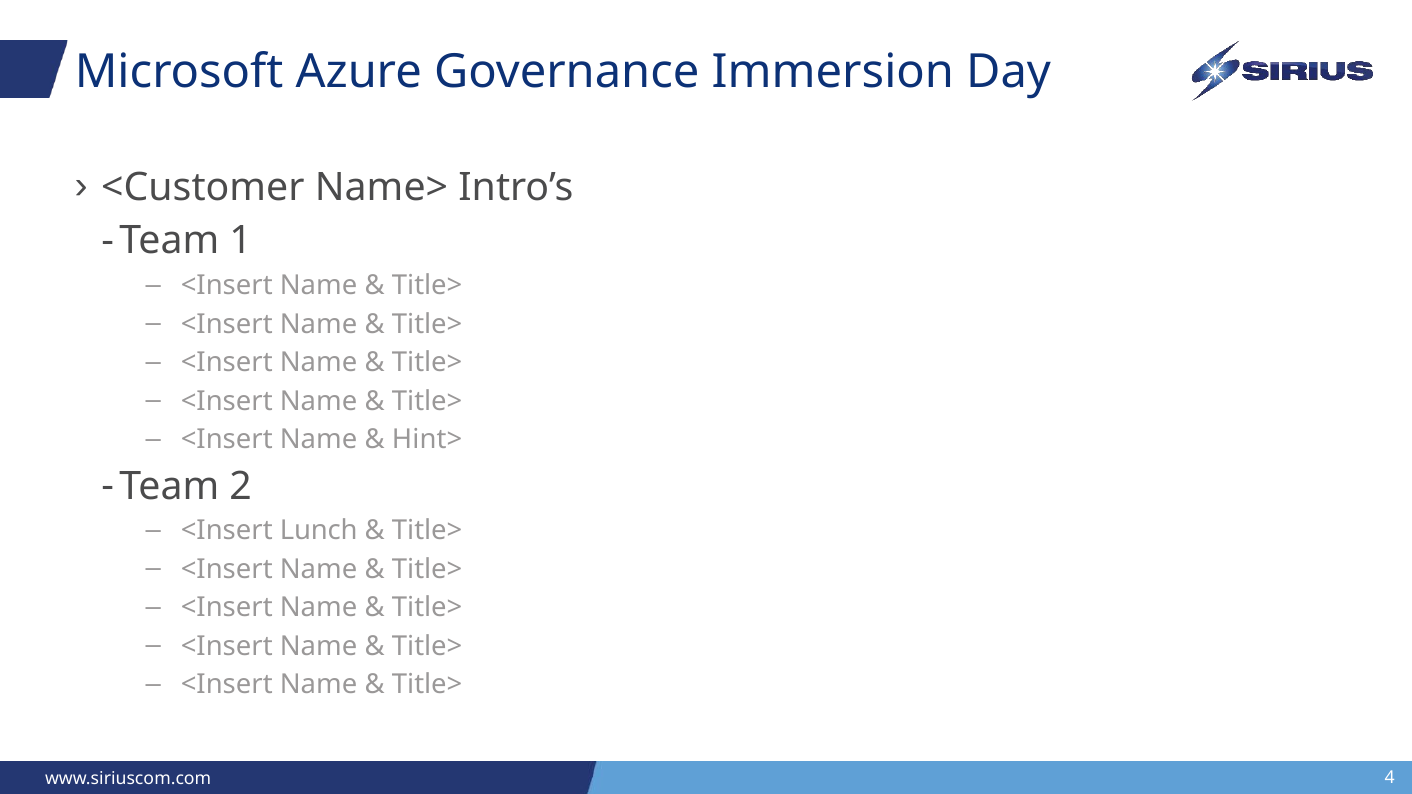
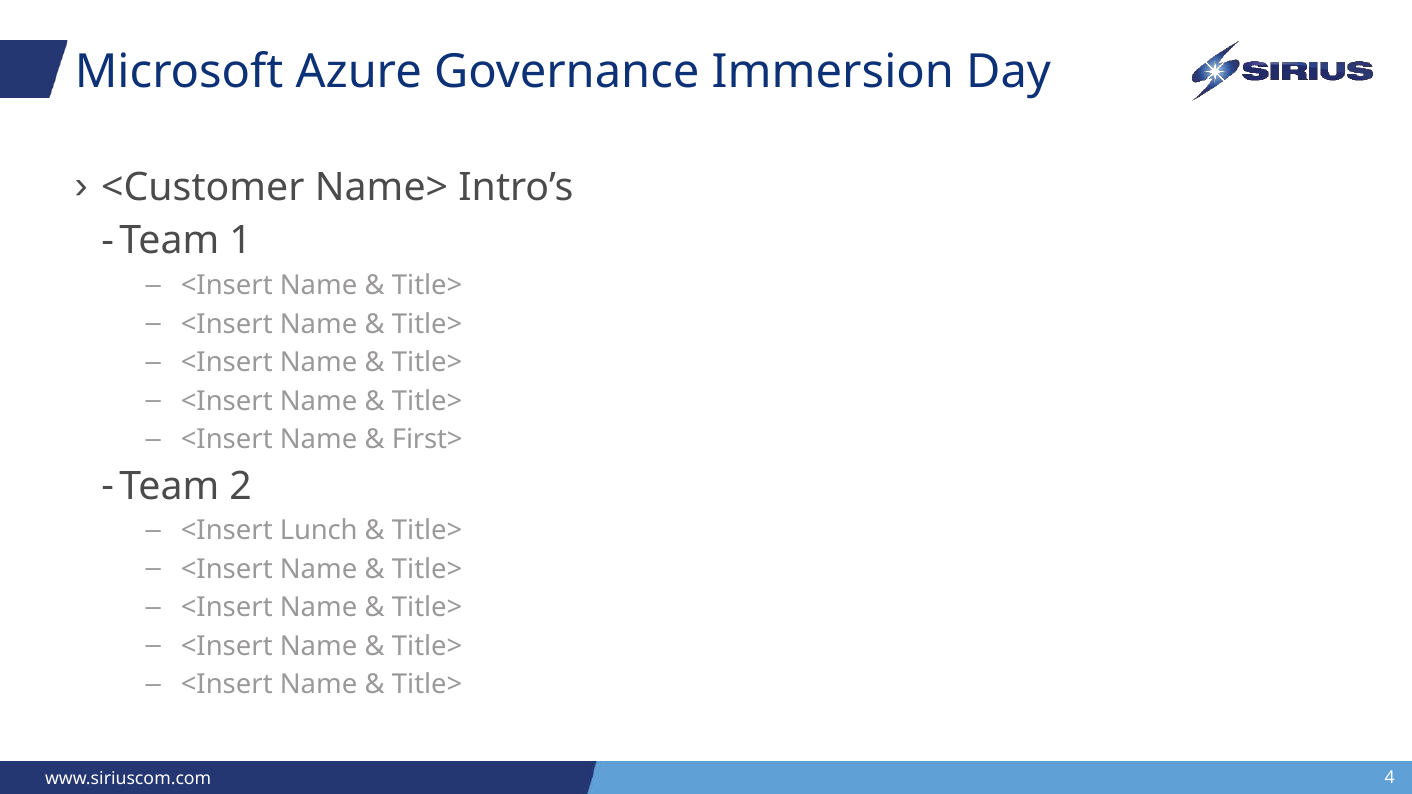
Hint>: Hint> -> First>
